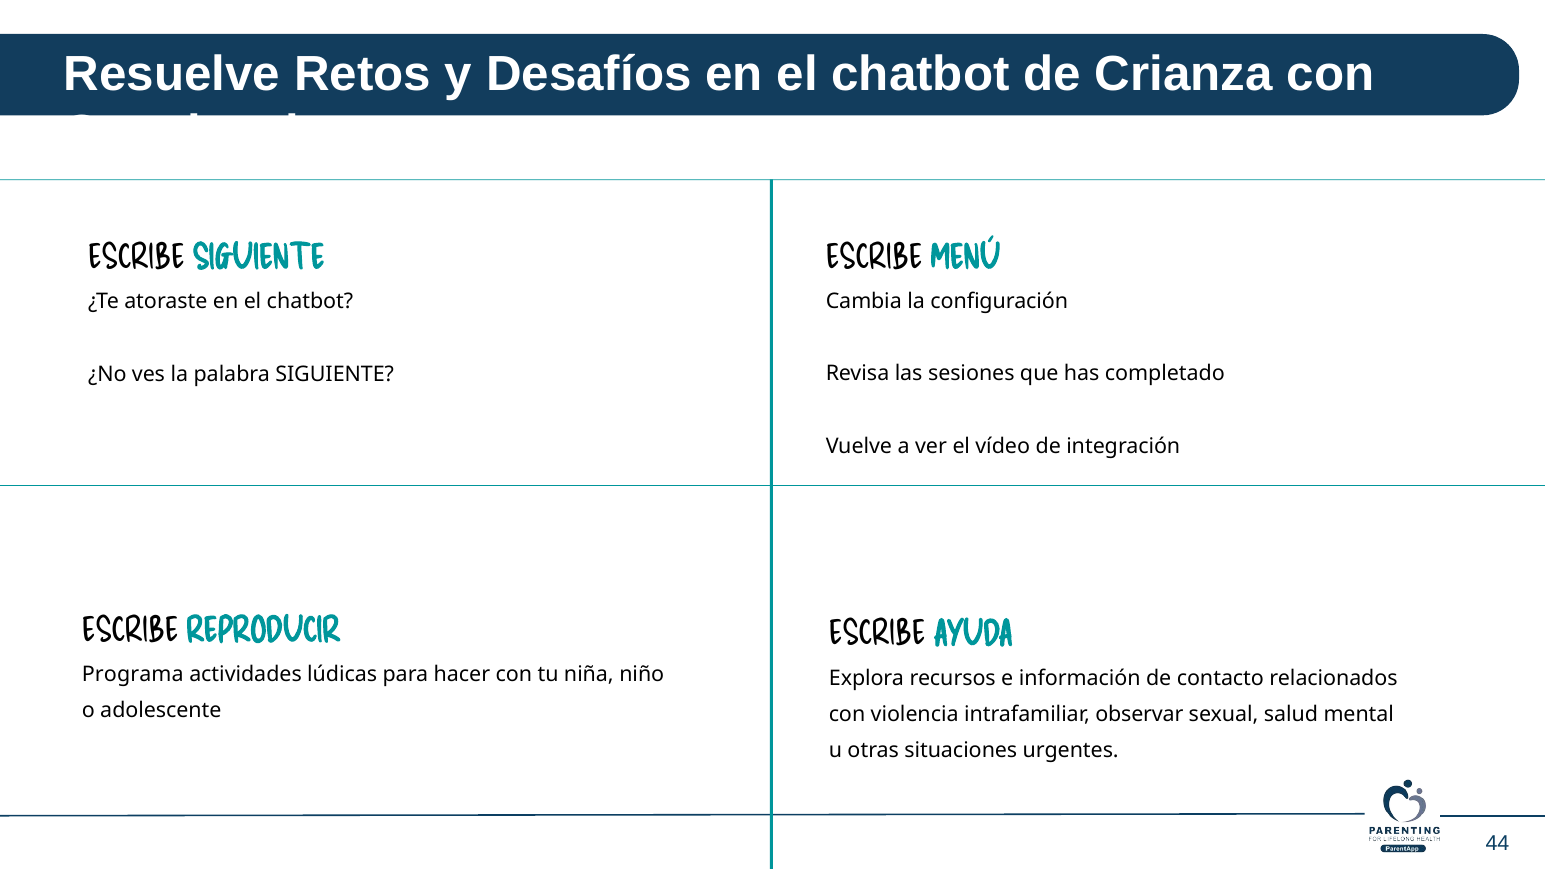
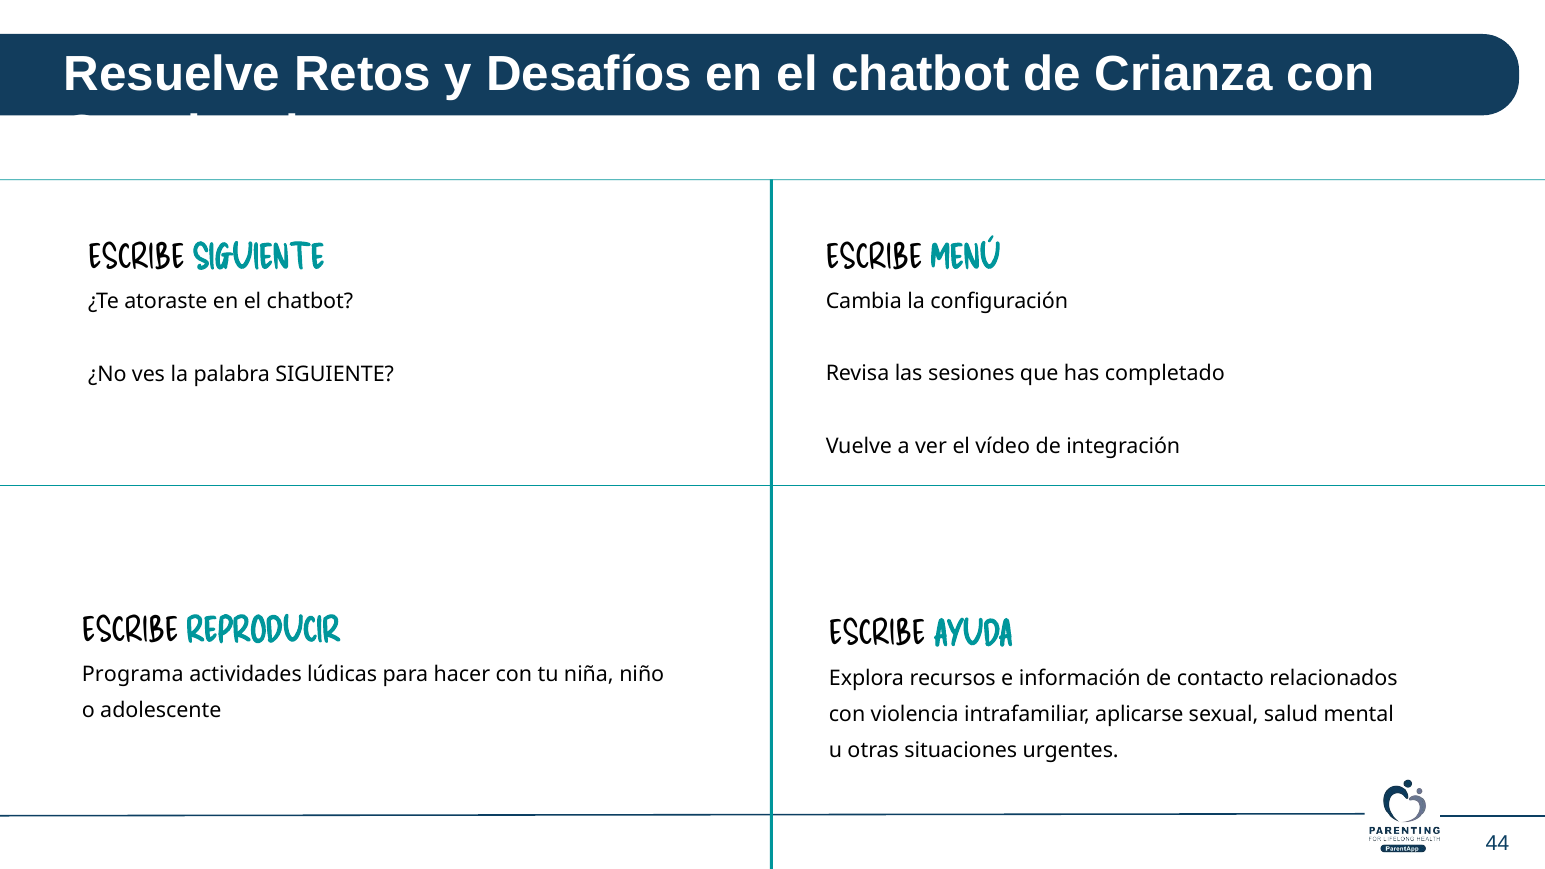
observar: observar -> aplicarse
